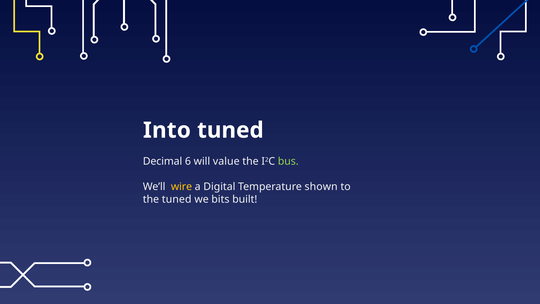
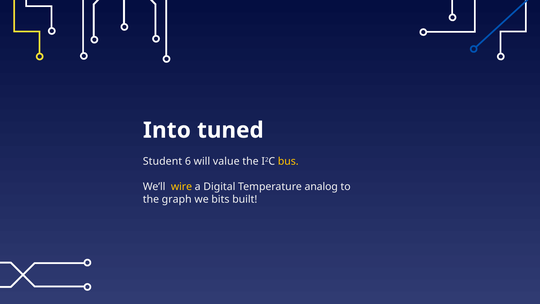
Decimal: Decimal -> Student
bus colour: light green -> yellow
shown: shown -> analog
the tuned: tuned -> graph
